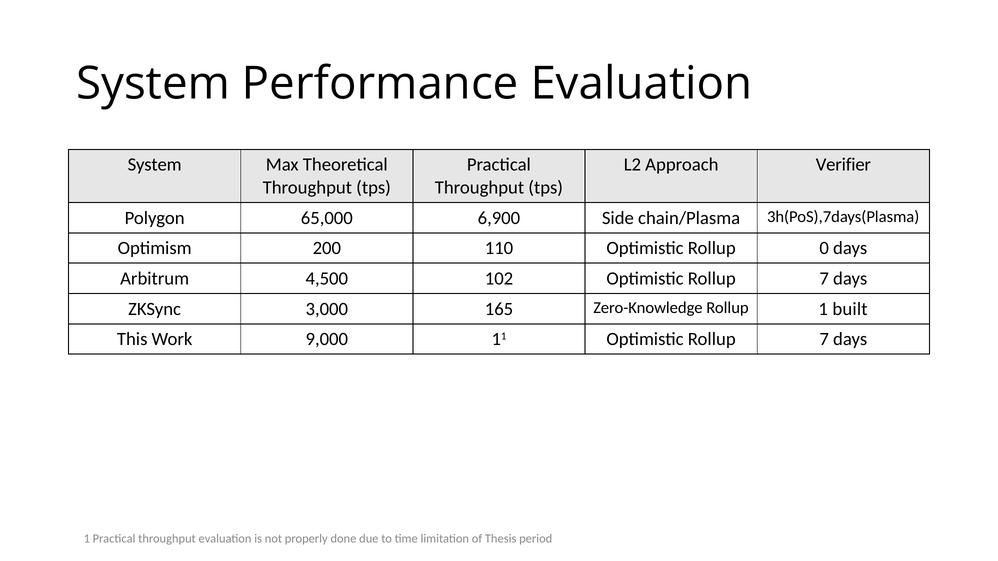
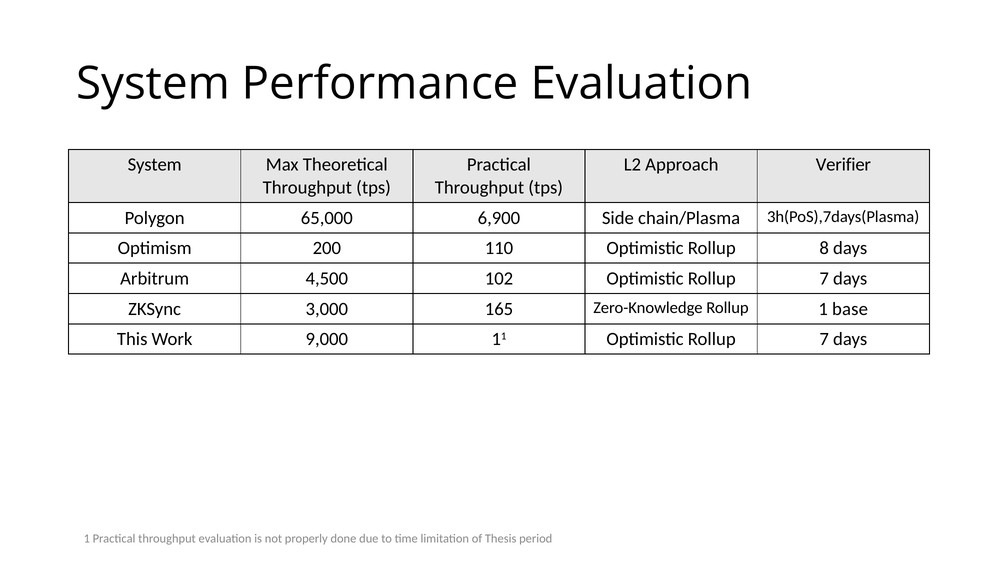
0: 0 -> 8
built: built -> base
